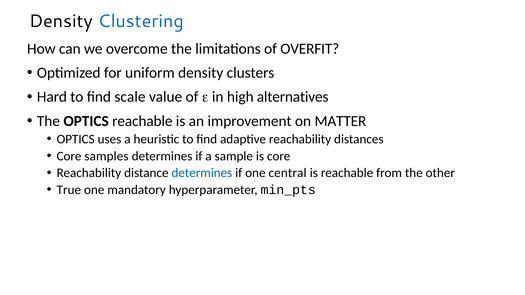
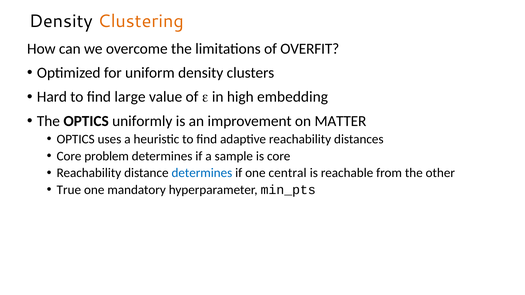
Clustering colour: blue -> orange
scale: scale -> large
alternatives: alternatives -> embedding
OPTICS reachable: reachable -> uniformly
samples: samples -> problem
